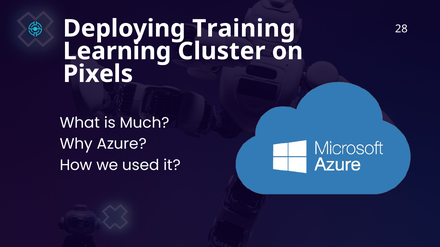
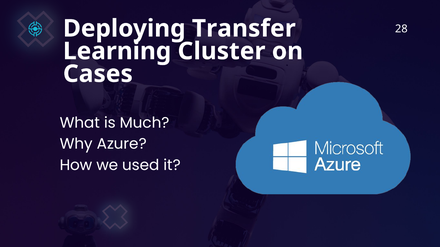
Training: Training -> Transfer
Pixels: Pixels -> Cases
